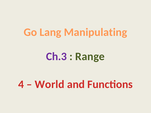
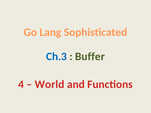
Manipulating: Manipulating -> Sophisticated
Ch.3 colour: purple -> blue
Range: Range -> Buffer
